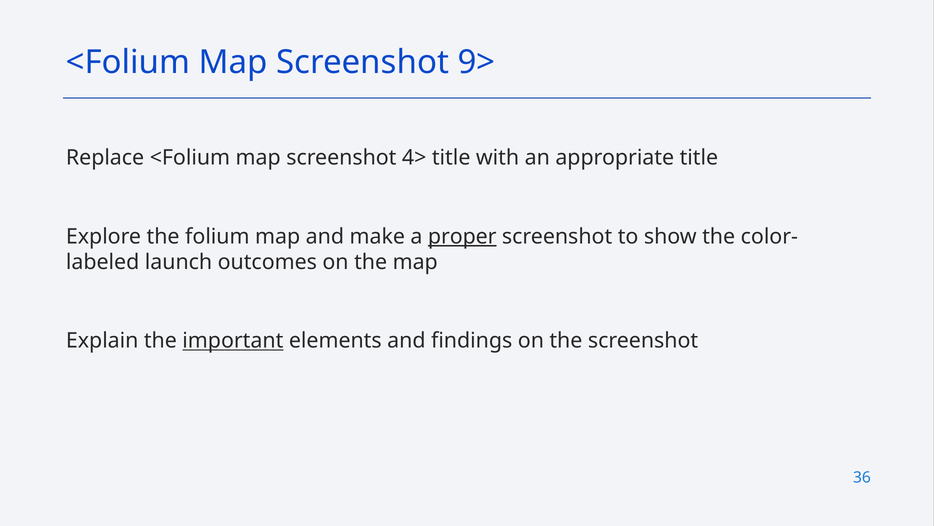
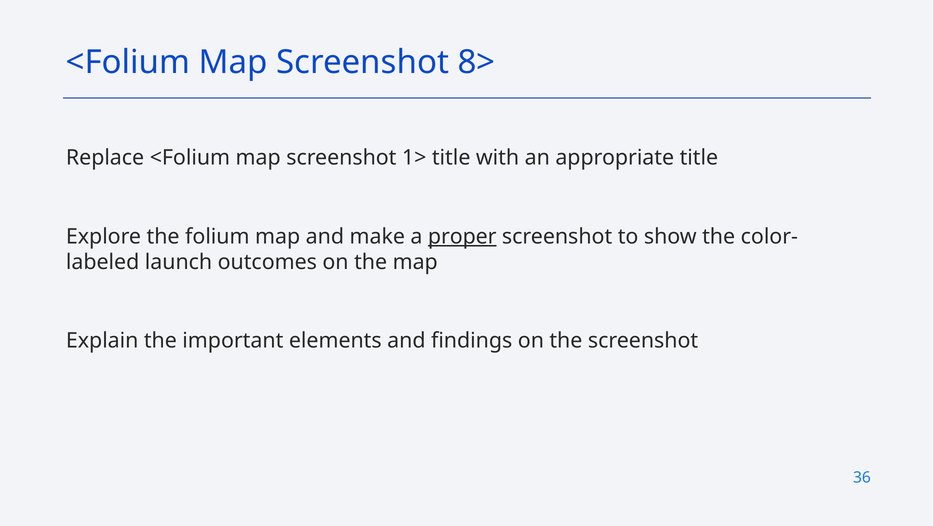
9>: 9> -> 8>
4>: 4> -> 1>
important underline: present -> none
